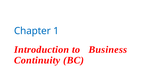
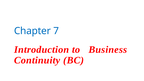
1: 1 -> 7
